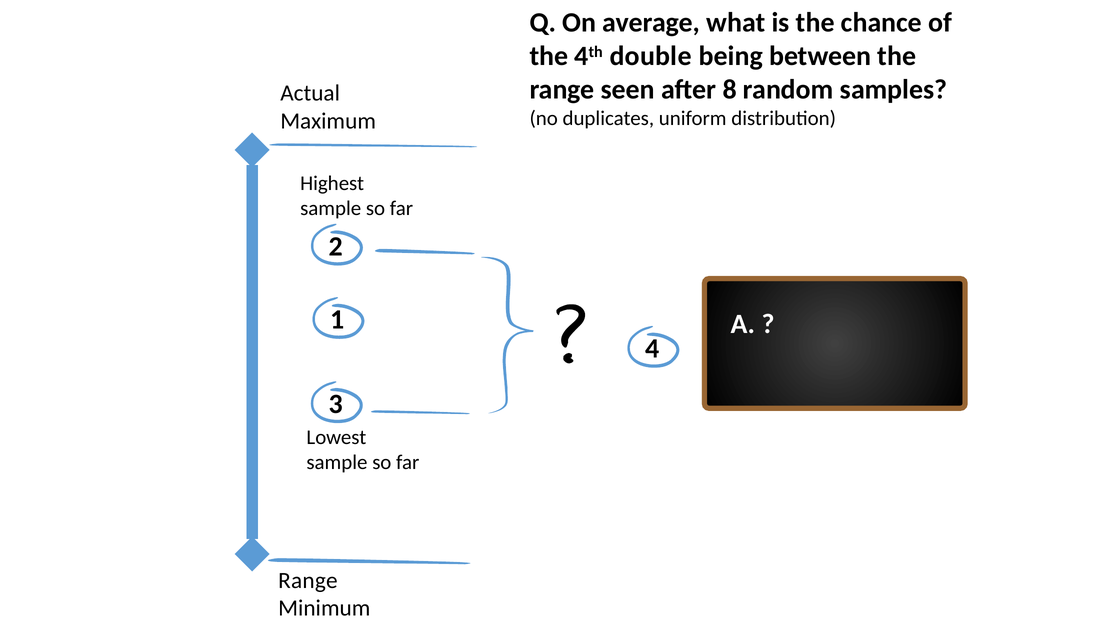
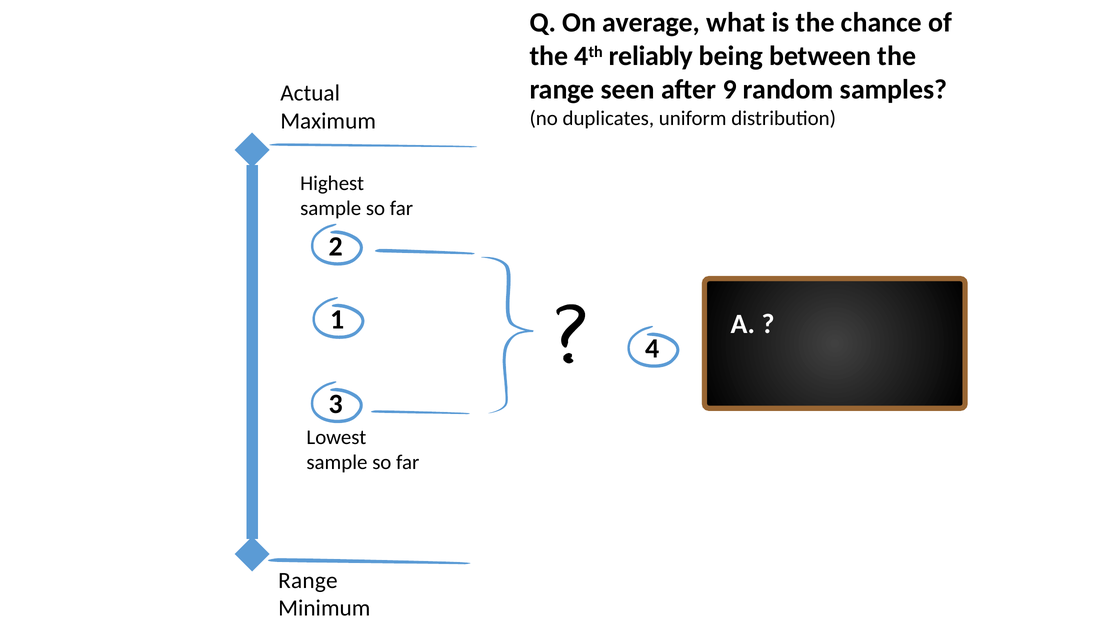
double: double -> reliably
8: 8 -> 9
